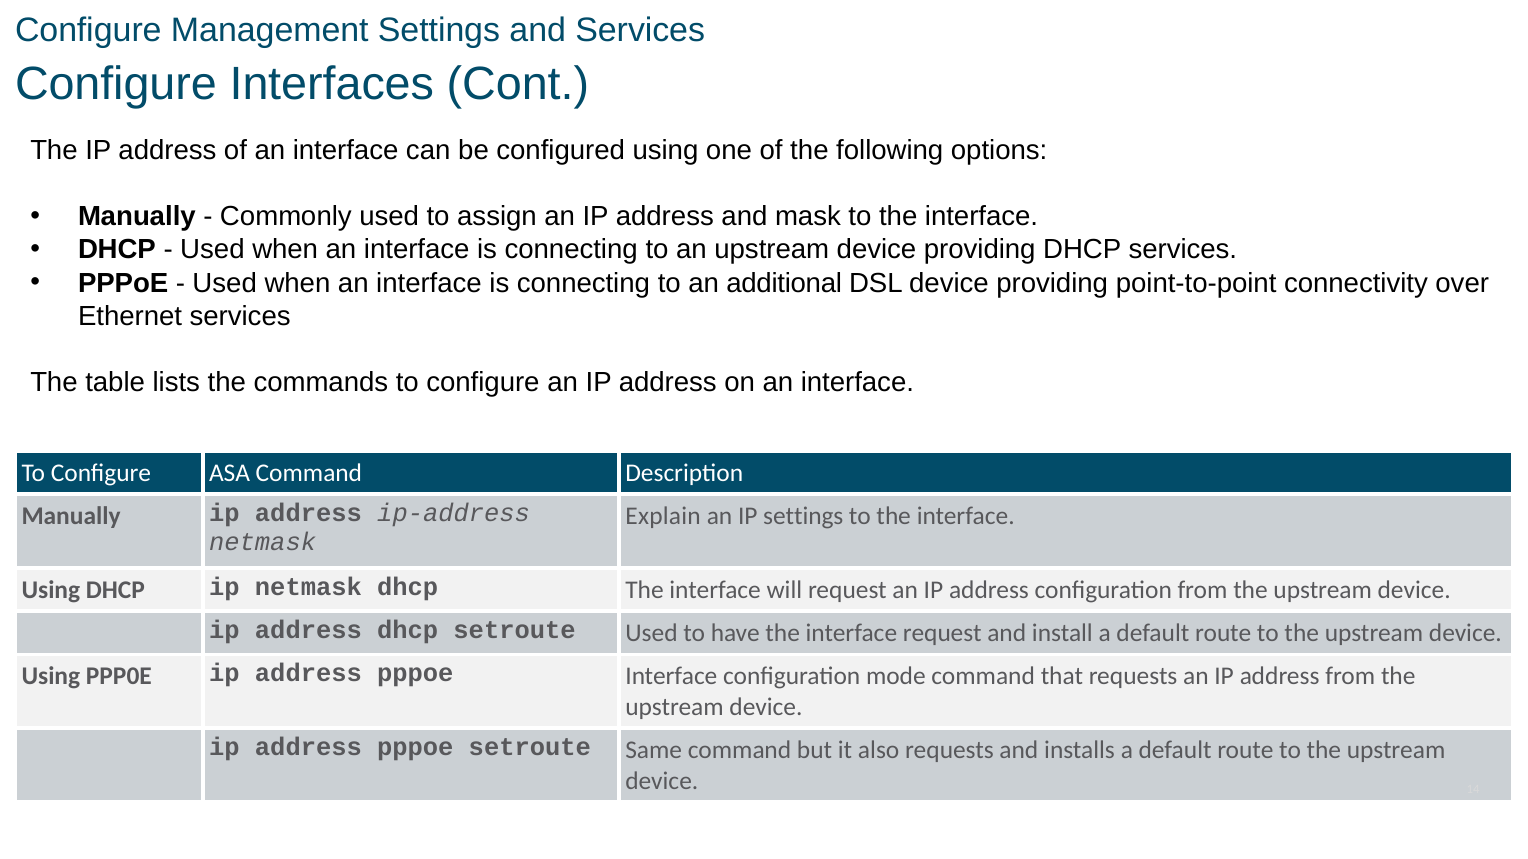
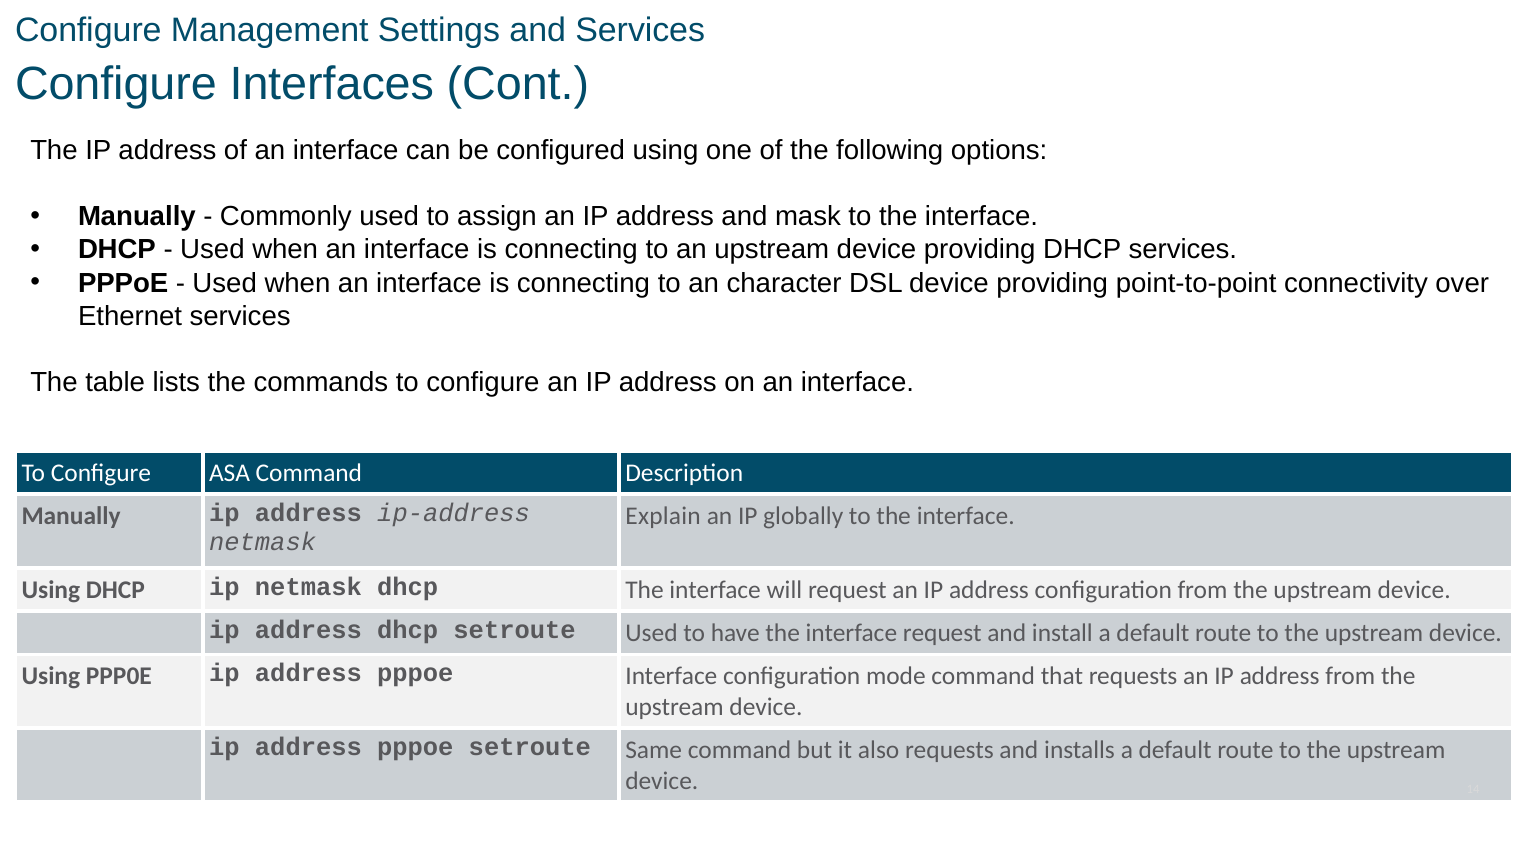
additional: additional -> character
IP settings: settings -> globally
